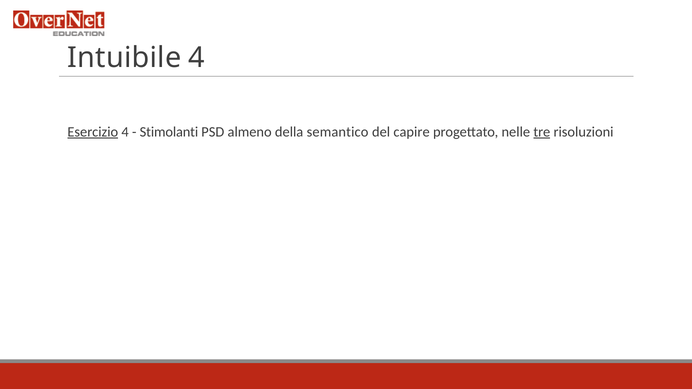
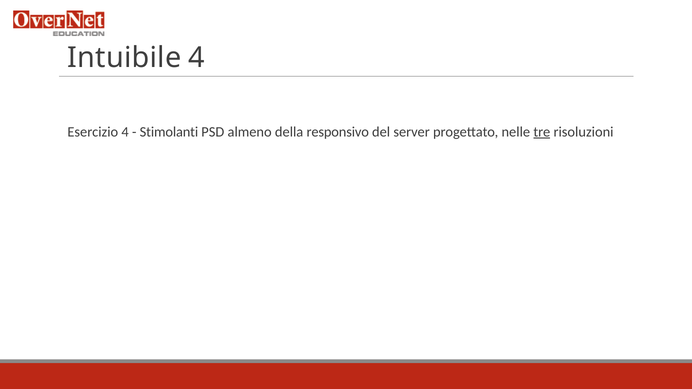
Esercizio underline: present -> none
semantico: semantico -> responsivo
capire: capire -> server
